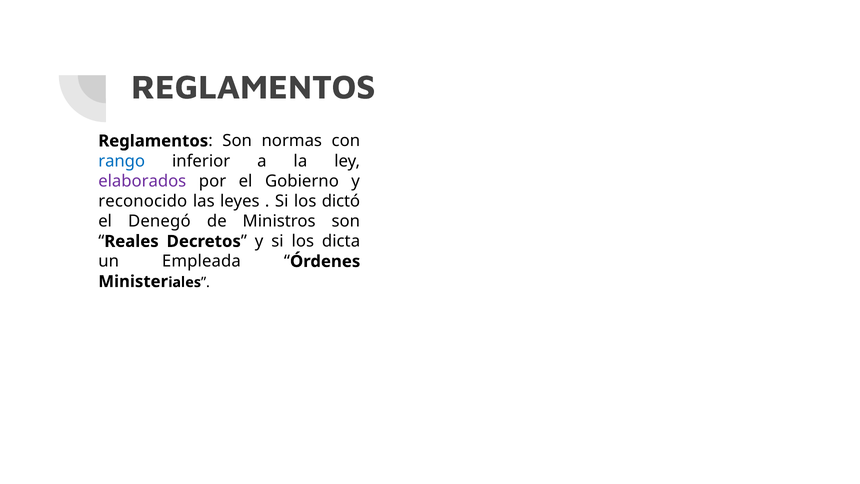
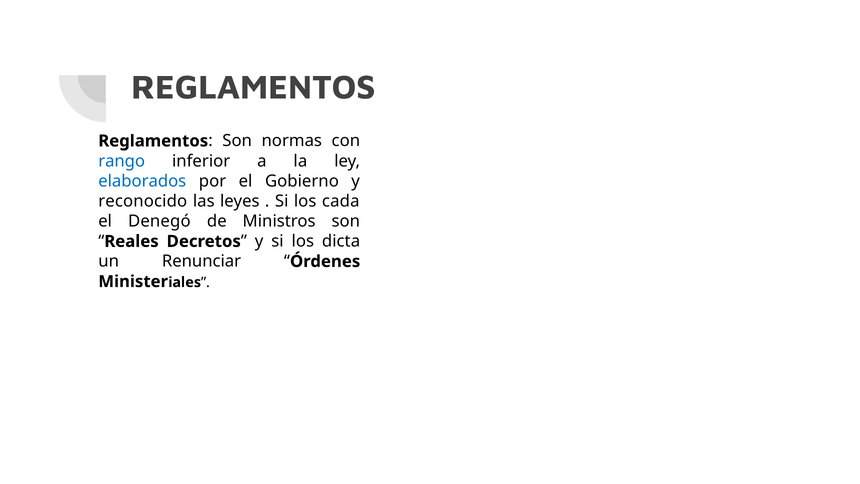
elaborados colour: purple -> blue
dictó: dictó -> cada
Empleada: Empleada -> Renunciar
